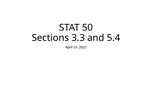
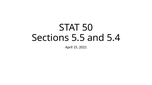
3.3: 3.3 -> 5.5
